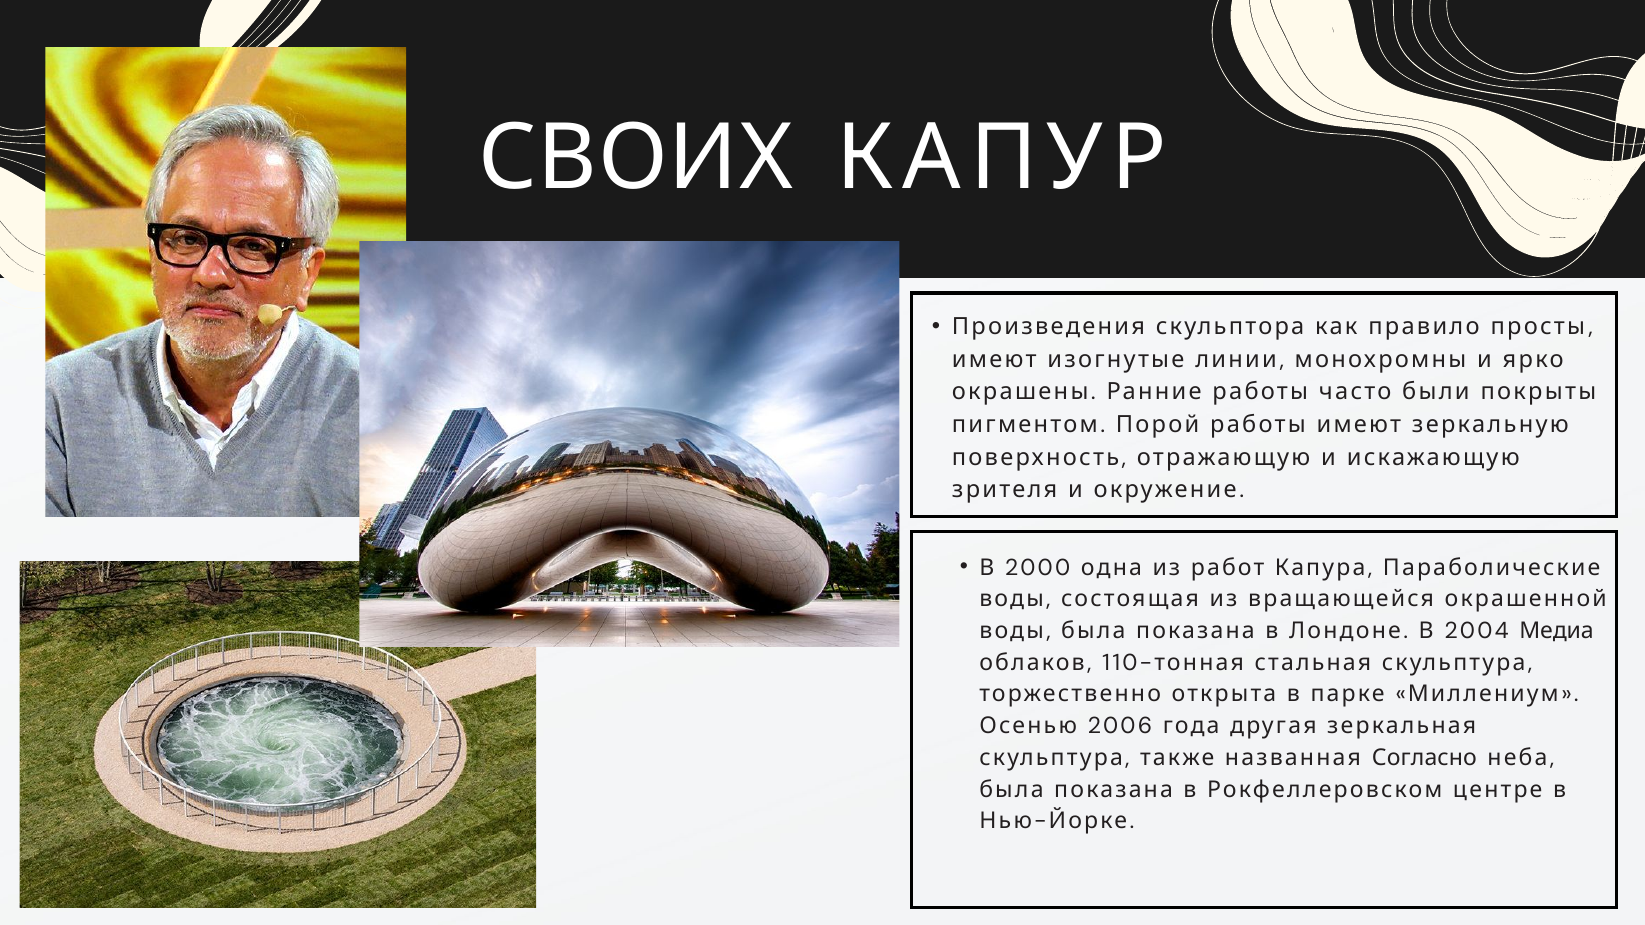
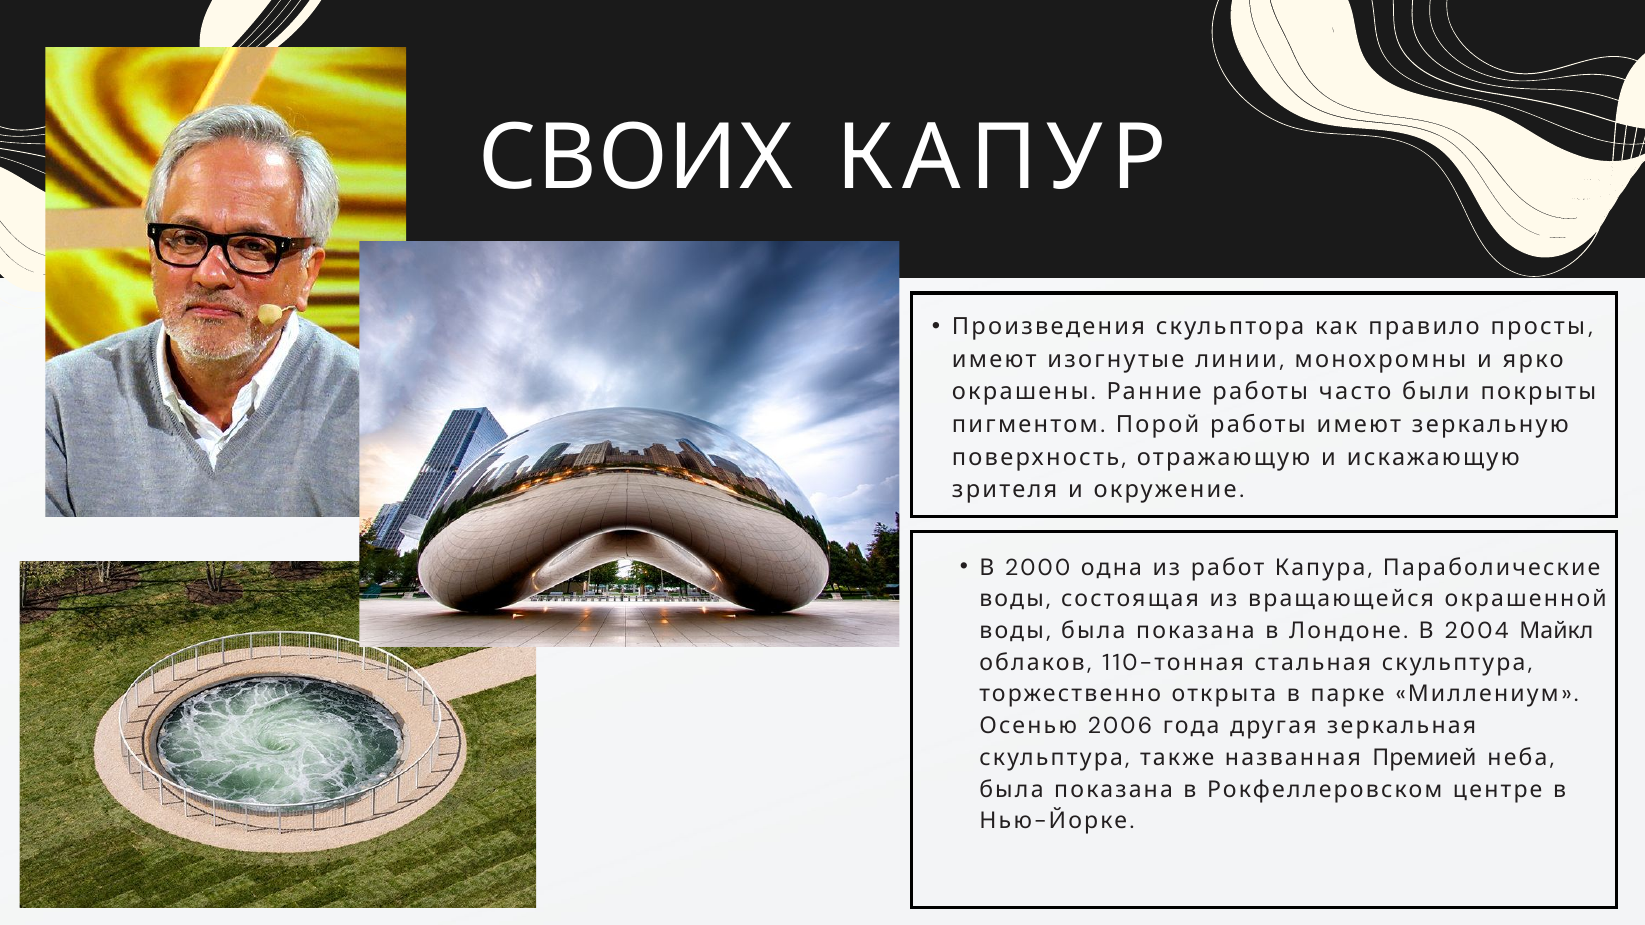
Медиа: Медиа -> Майкл
Согласно: Согласно -> Премией
